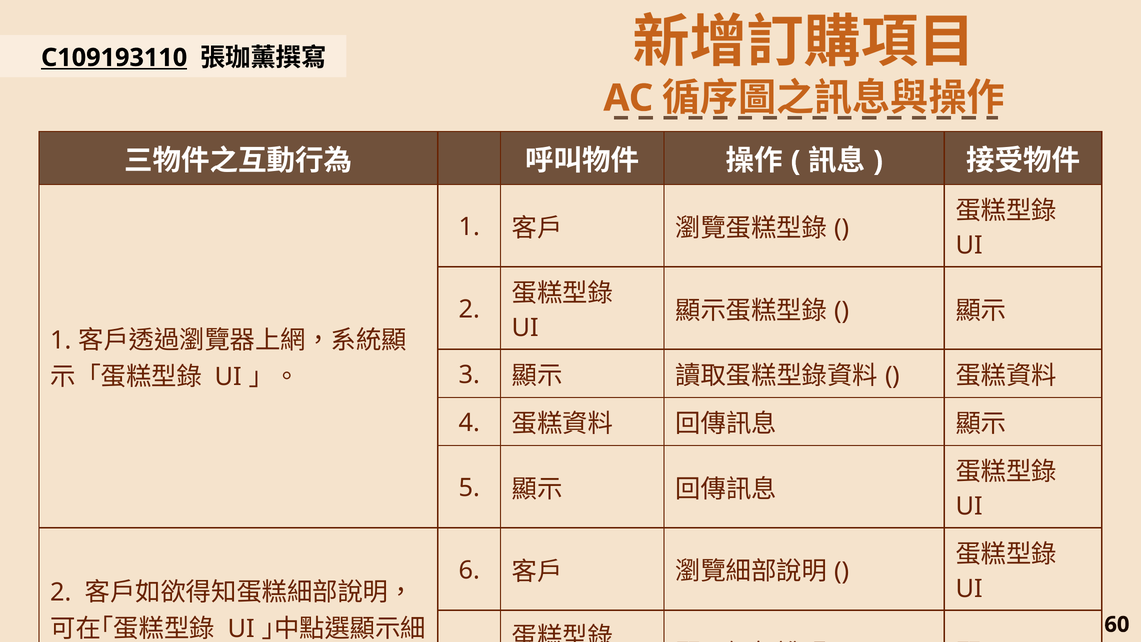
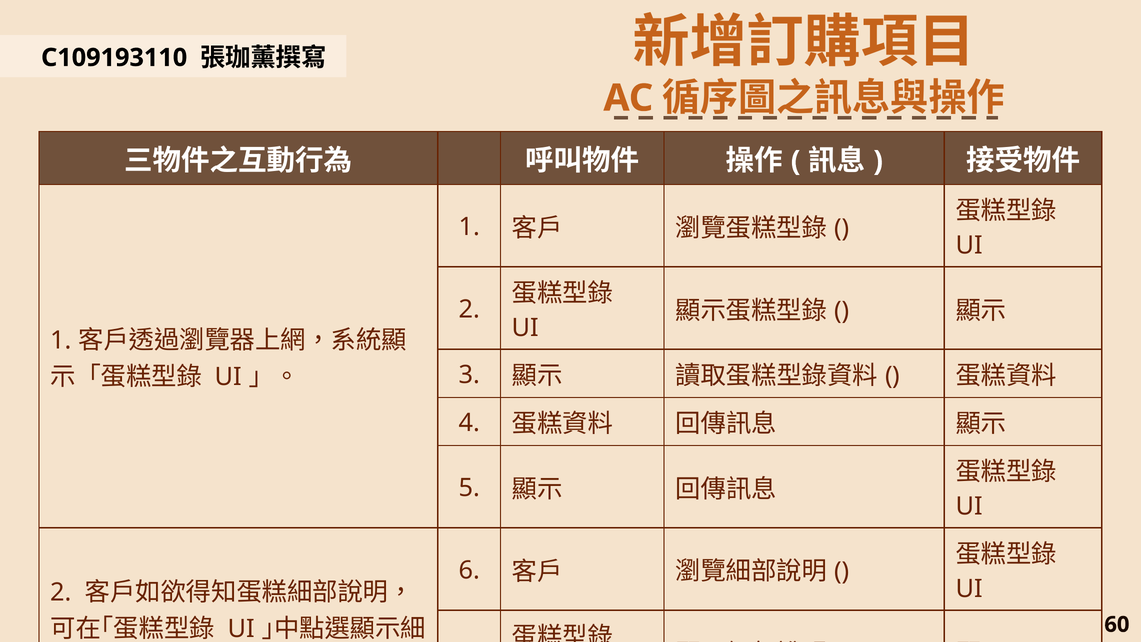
C109193110 underline: present -> none
